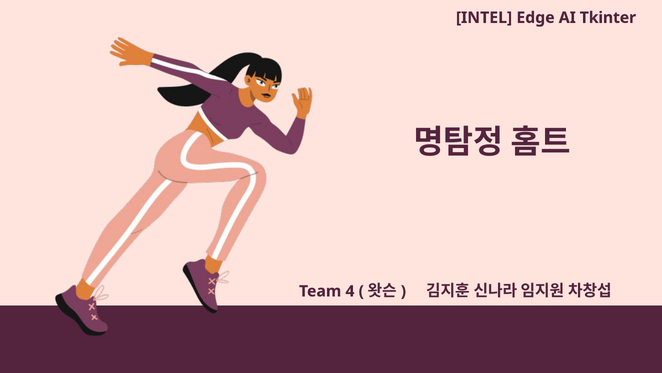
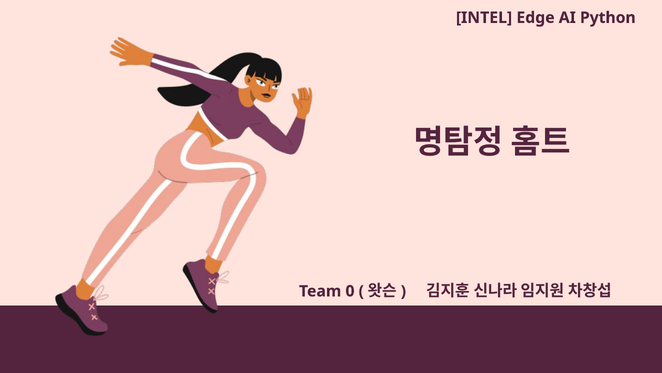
Tkinter: Tkinter -> Python
4: 4 -> 0
